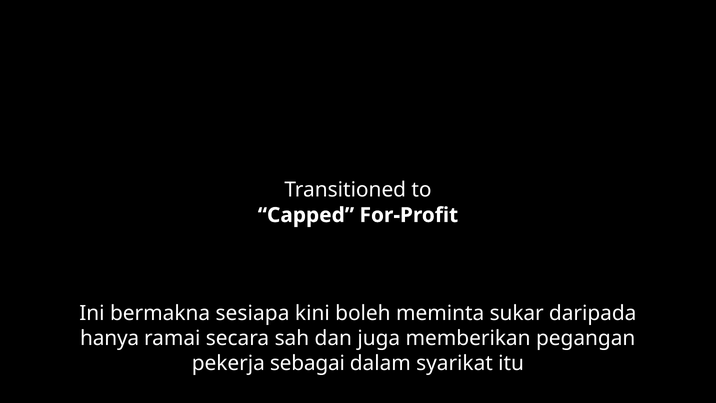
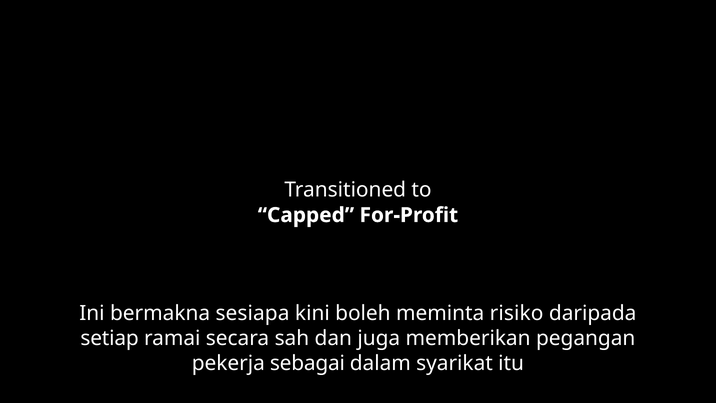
sukar: sukar -> risiko
hanya: hanya -> setiap
